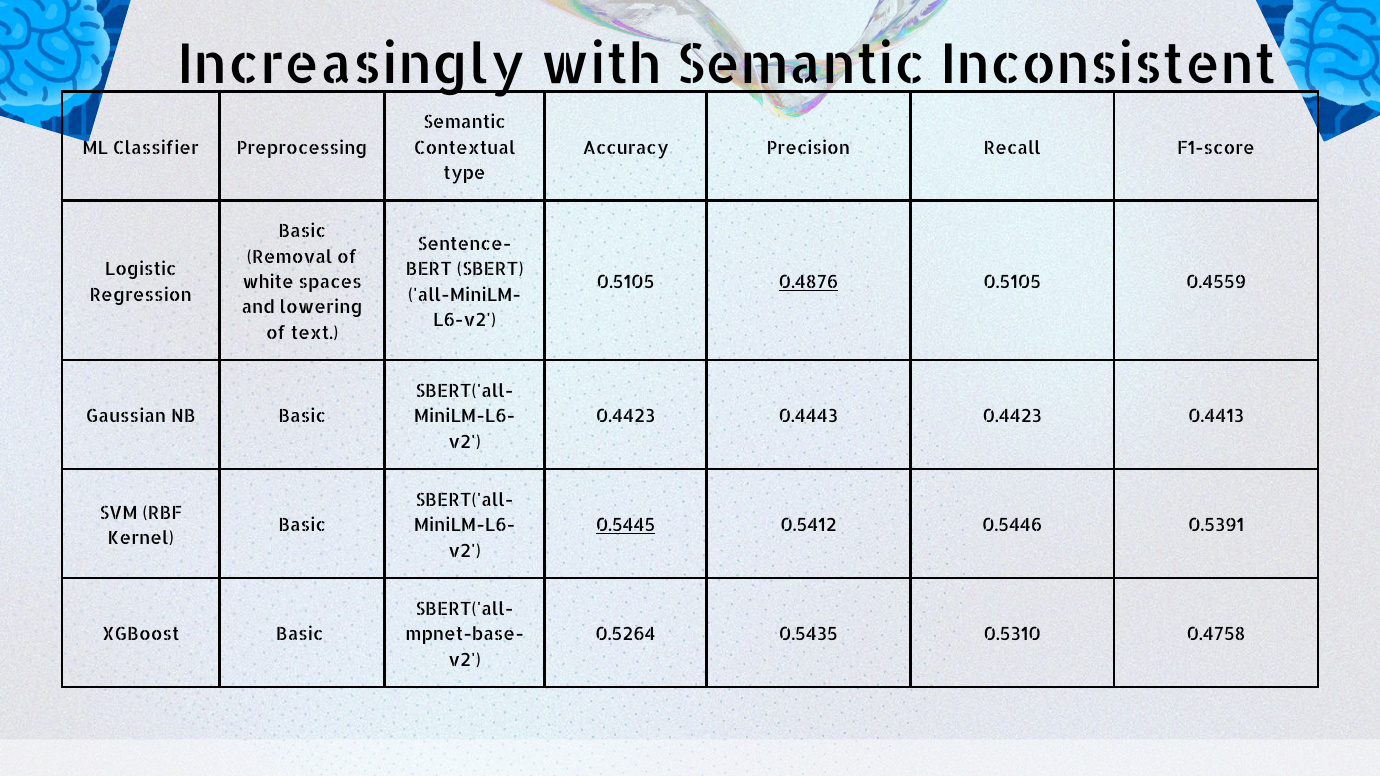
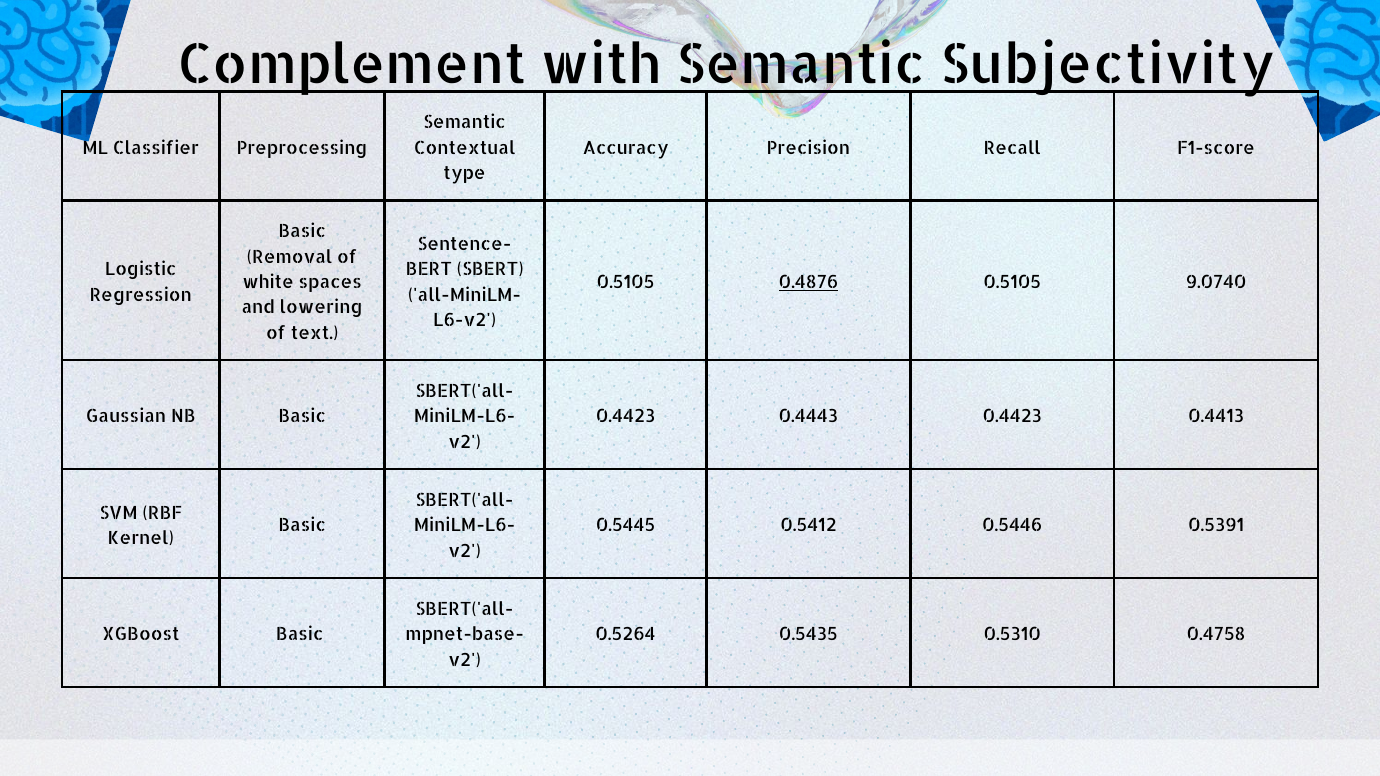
Increasingly: Increasingly -> Complement
Inconsistent: Inconsistent -> Subjectivity
0.4559: 0.4559 -> 9.0740
0.5445 underline: present -> none
